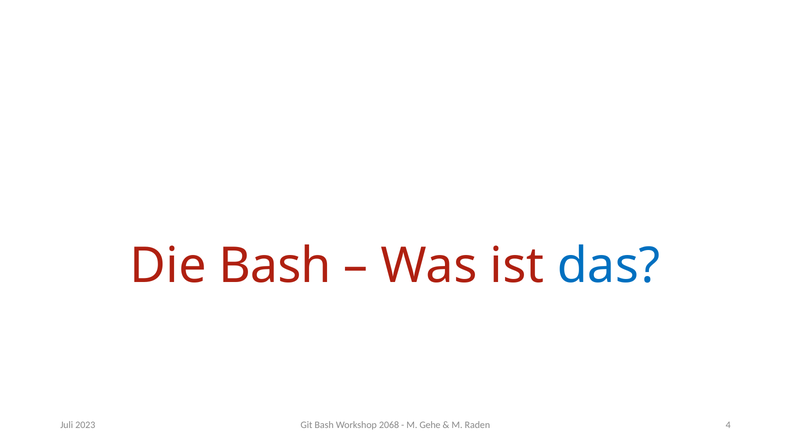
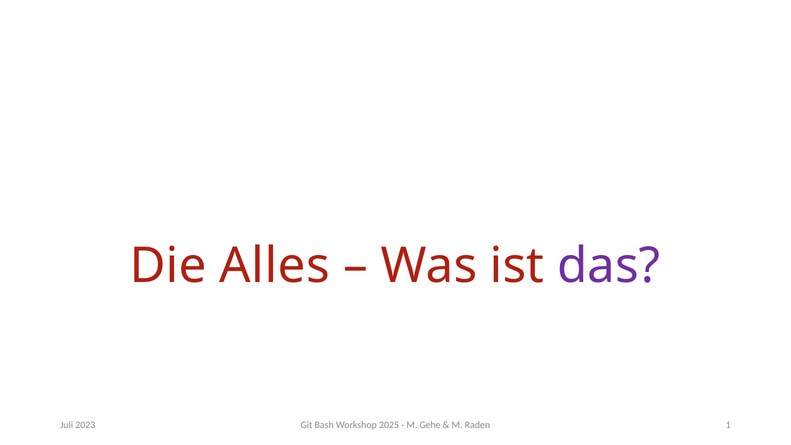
Die Bash: Bash -> Alles
das colour: blue -> purple
2068: 2068 -> 2025
4: 4 -> 1
